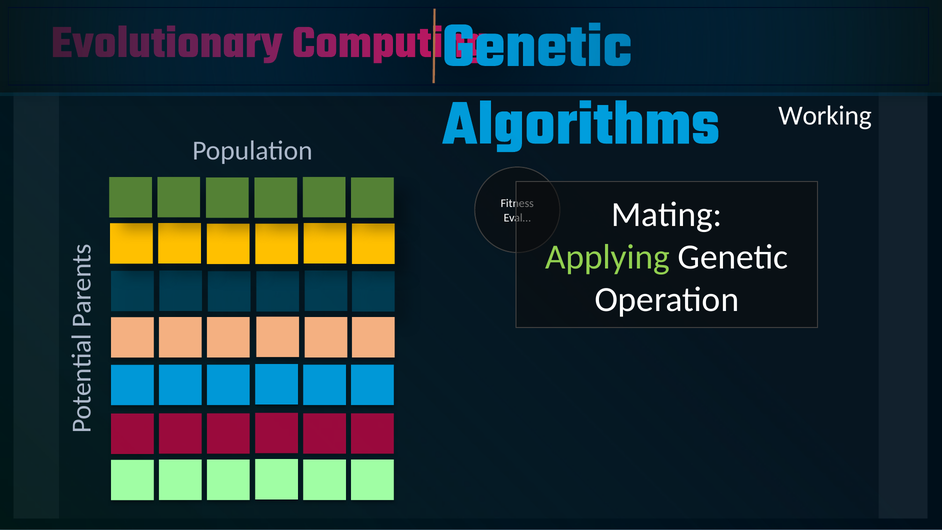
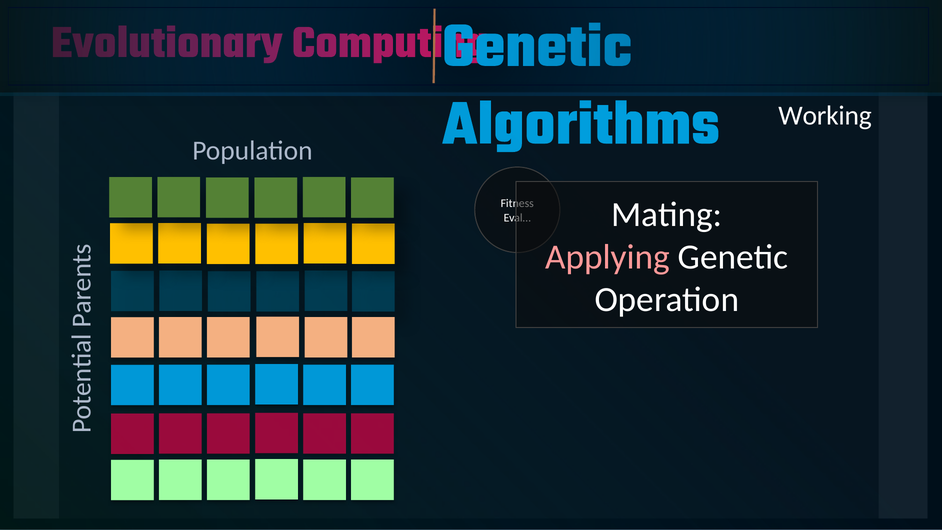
Applying colour: light green -> pink
